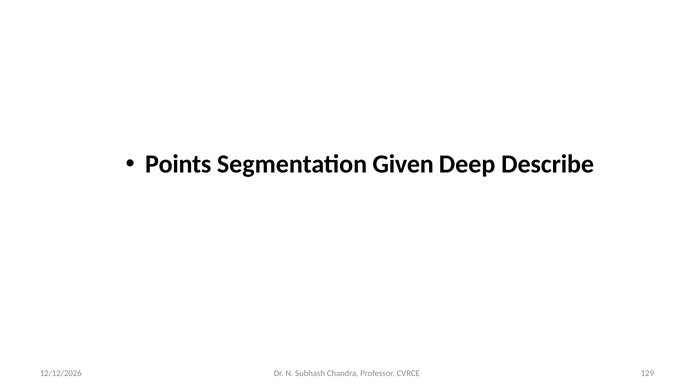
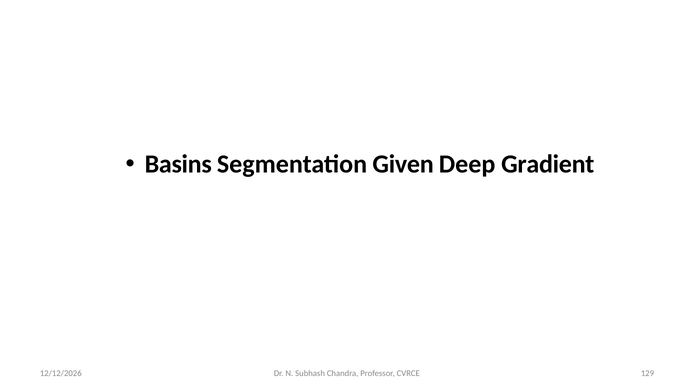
Points: Points -> Basins
Describe: Describe -> Gradient
